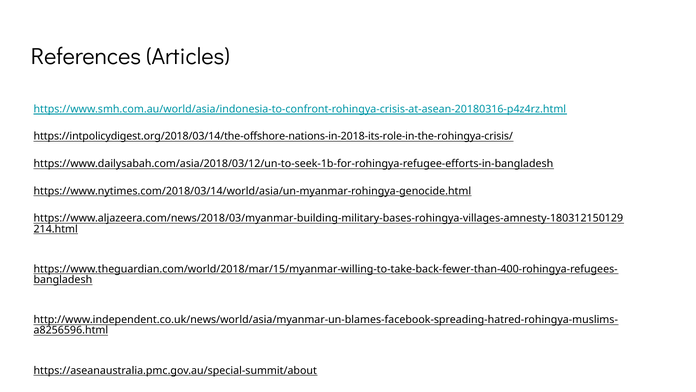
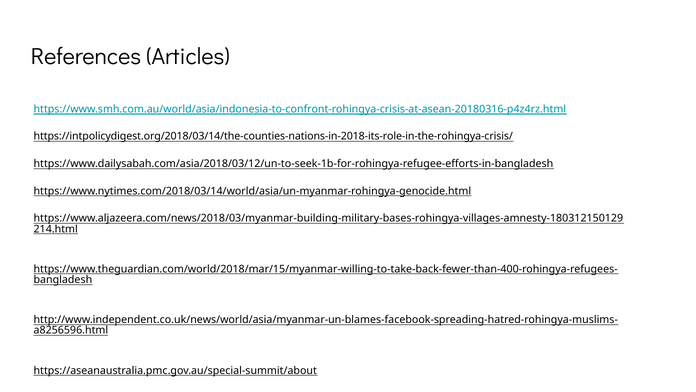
https://intpolicydigest.org/2018/03/14/the-offshore-nations-in-2018-its-role-in-the-rohingya-crisis/: https://intpolicydigest.org/2018/03/14/the-offshore-nations-in-2018-its-role-in-the-rohingya-crisis/ -> https://intpolicydigest.org/2018/03/14/the-counties-nations-in-2018-its-role-in-the-rohingya-crisis/
